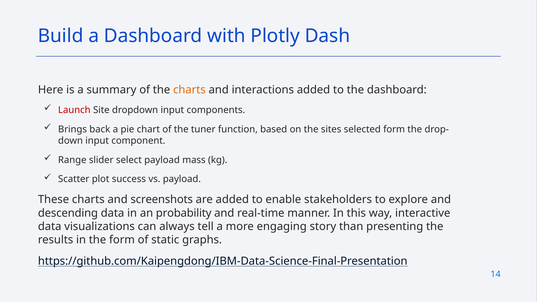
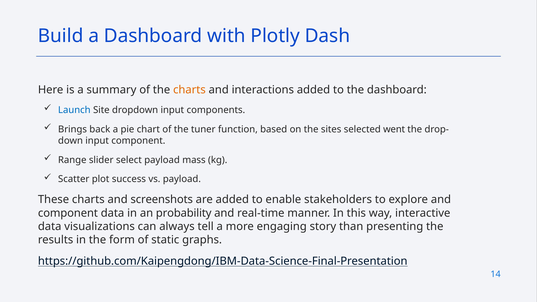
Launch colour: red -> blue
selected form: form -> went
descending at (68, 213): descending -> component
